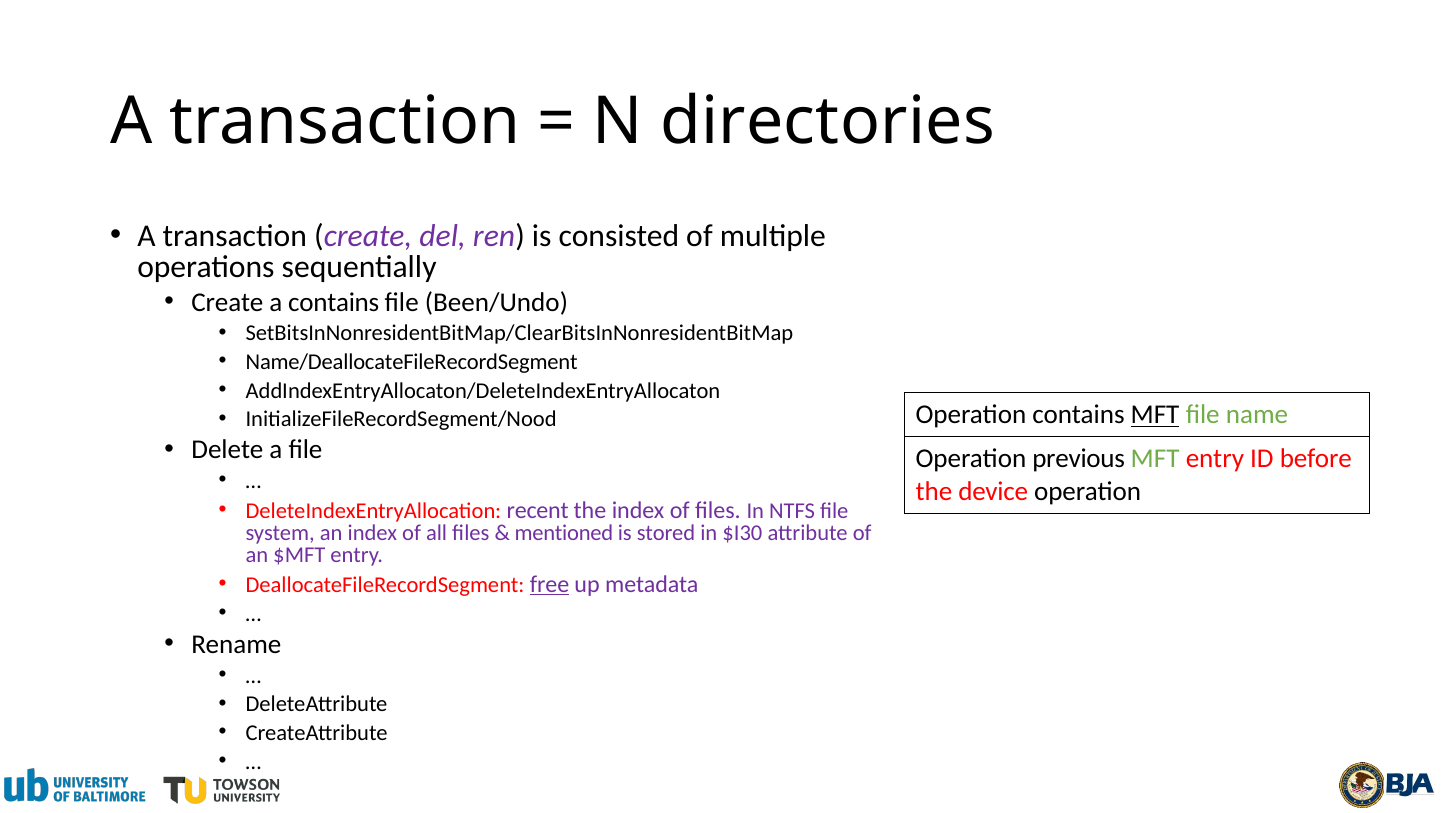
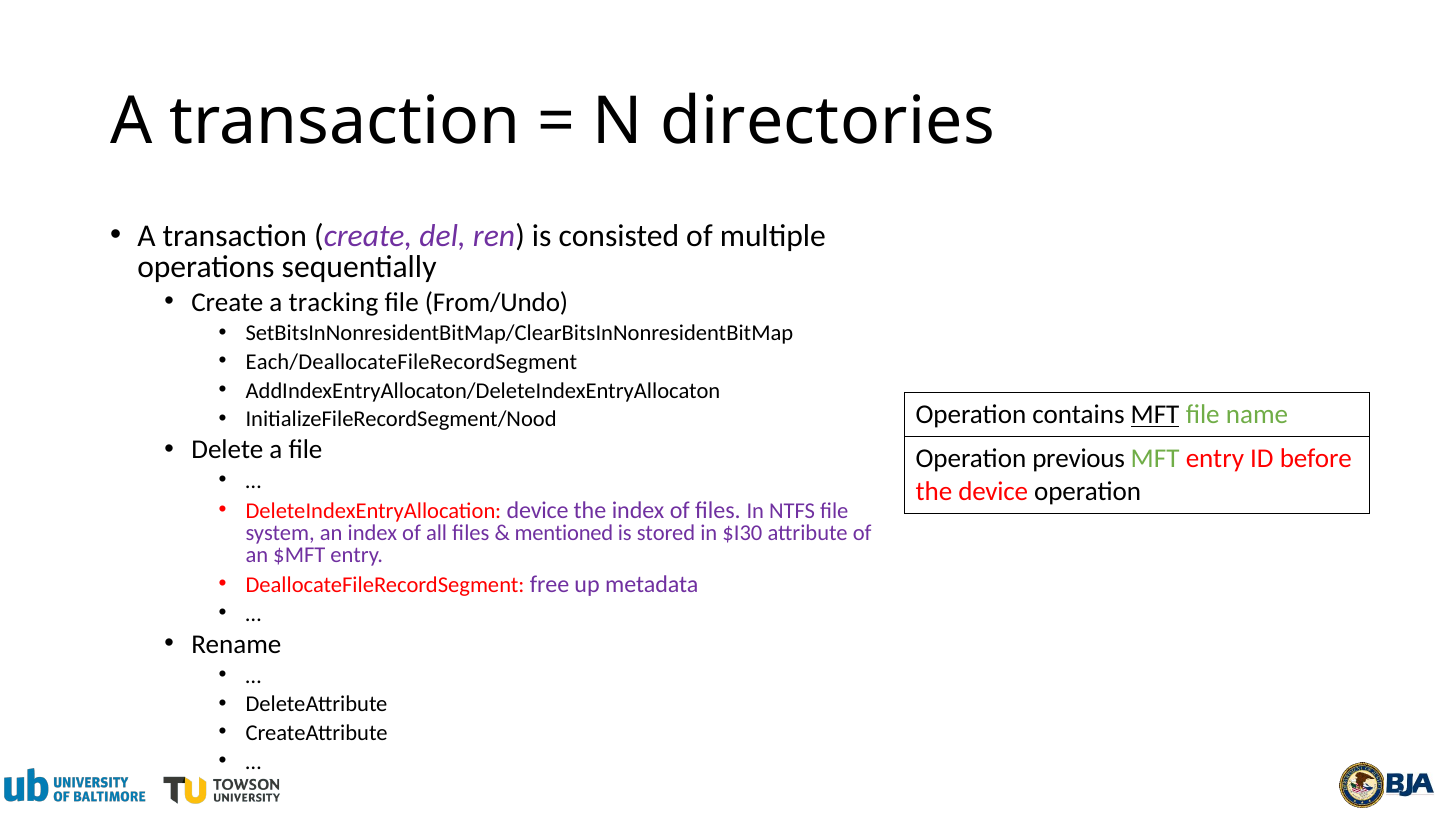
a contains: contains -> tracking
Been/Undo: Been/Undo -> From/Undo
Name/DeallocateFileRecordSegment: Name/DeallocateFileRecordSegment -> Each/DeallocateFileRecordSegment
DeleteIndexEntryAllocation recent: recent -> device
free underline: present -> none
